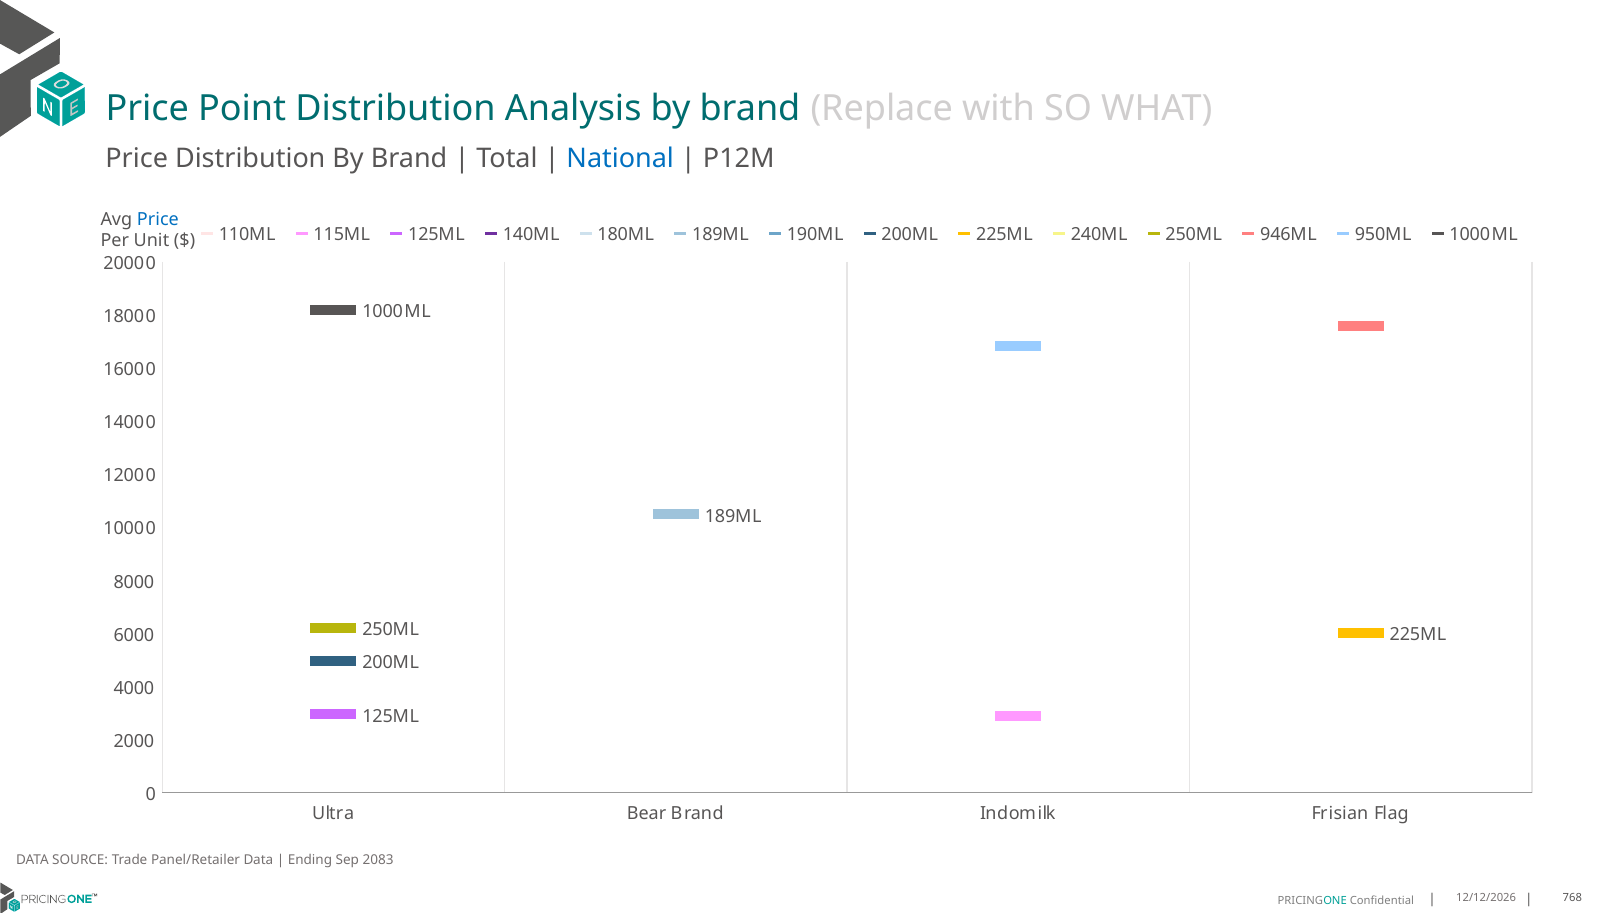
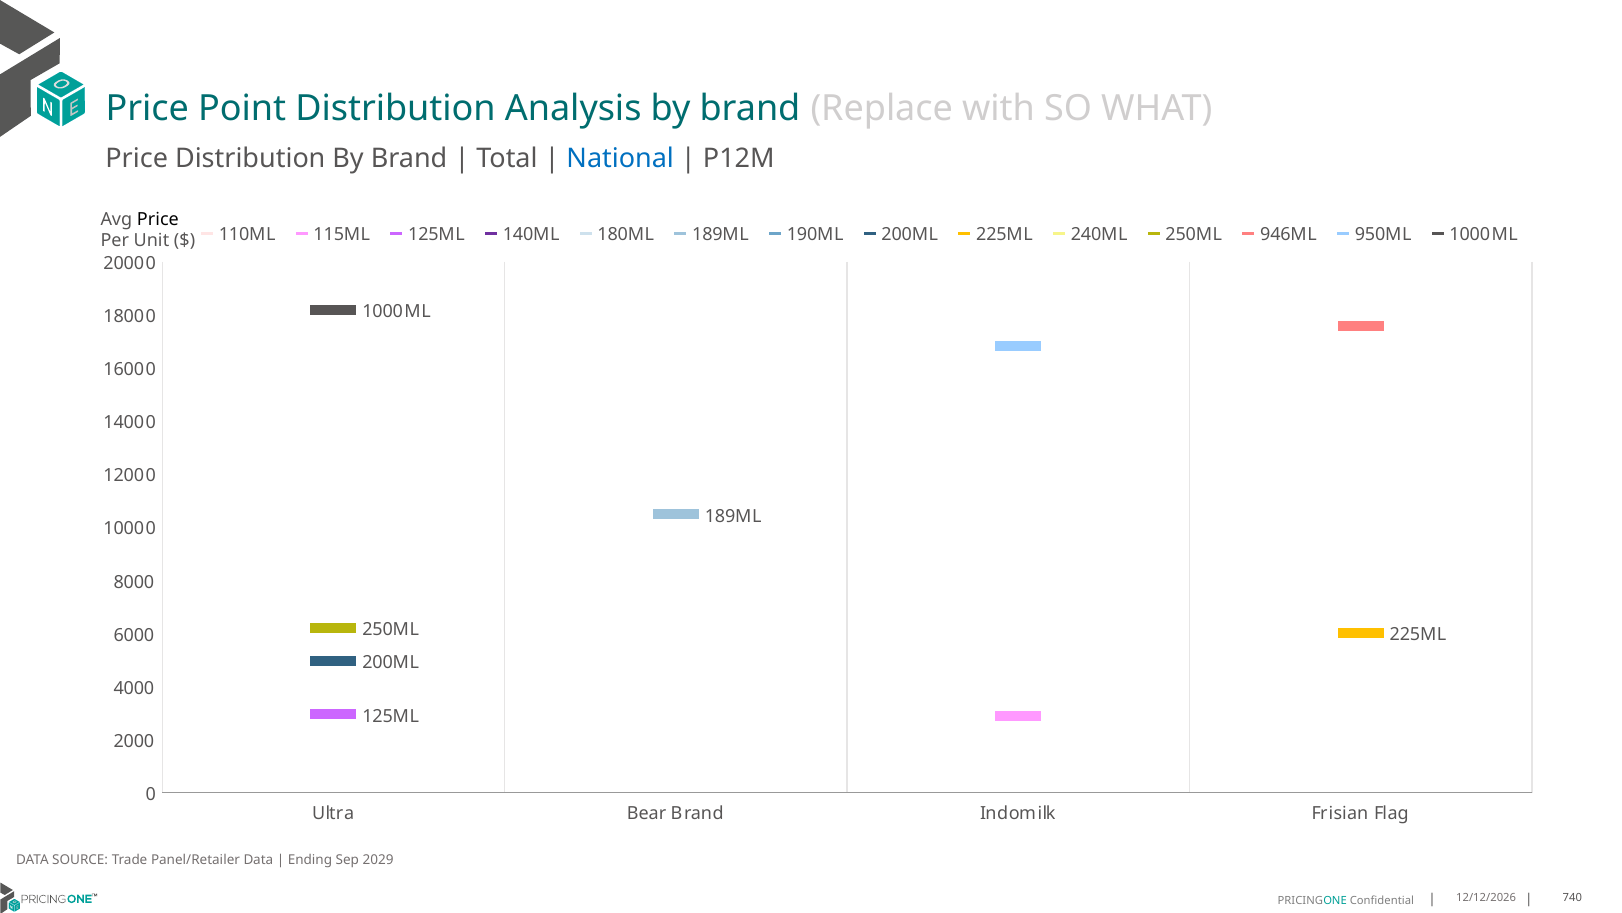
Price at (158, 219) colour: blue -> black
2083: 2083 -> 2029
768: 768 -> 740
